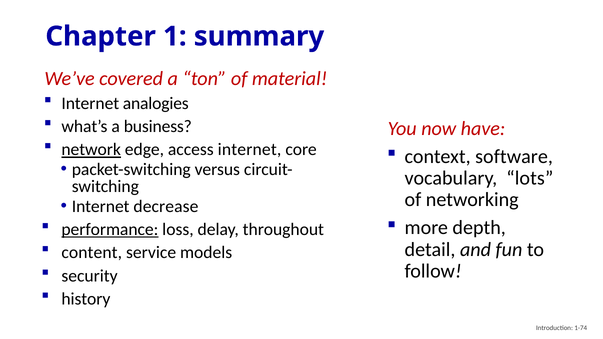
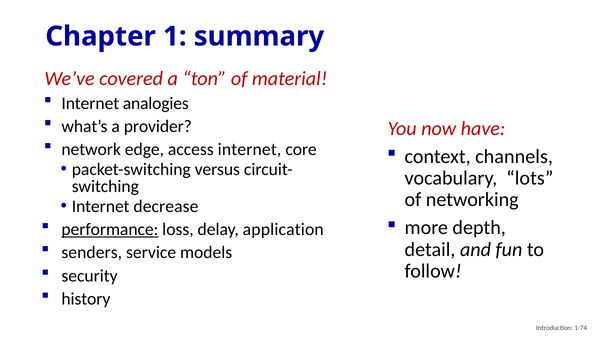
business: business -> provider
network underline: present -> none
software: software -> channels
throughout: throughout -> application
content: content -> senders
